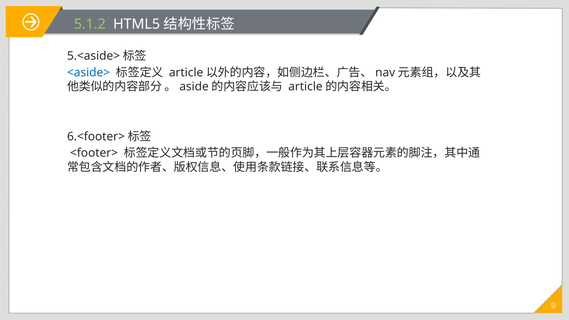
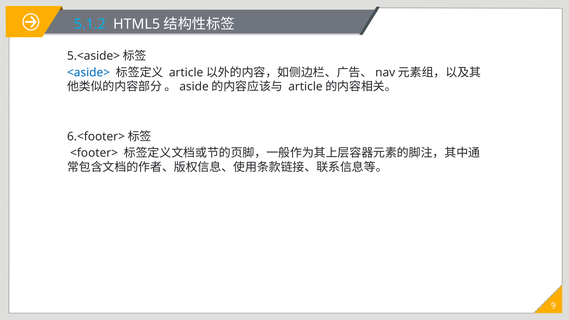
5.1.2 colour: light green -> light blue
